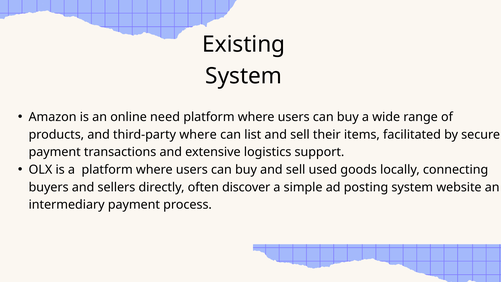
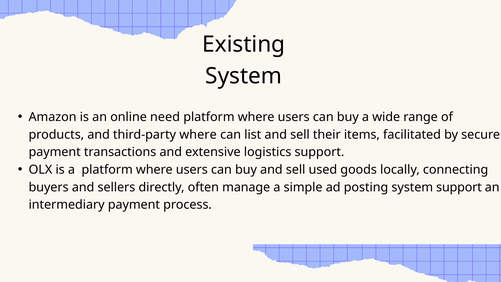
discover: discover -> manage
system website: website -> support
